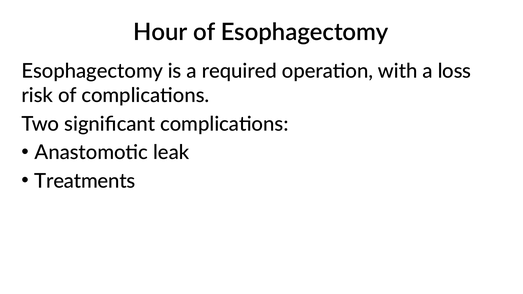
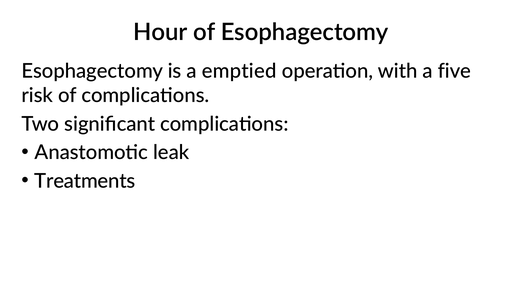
required: required -> emptied
loss: loss -> five
